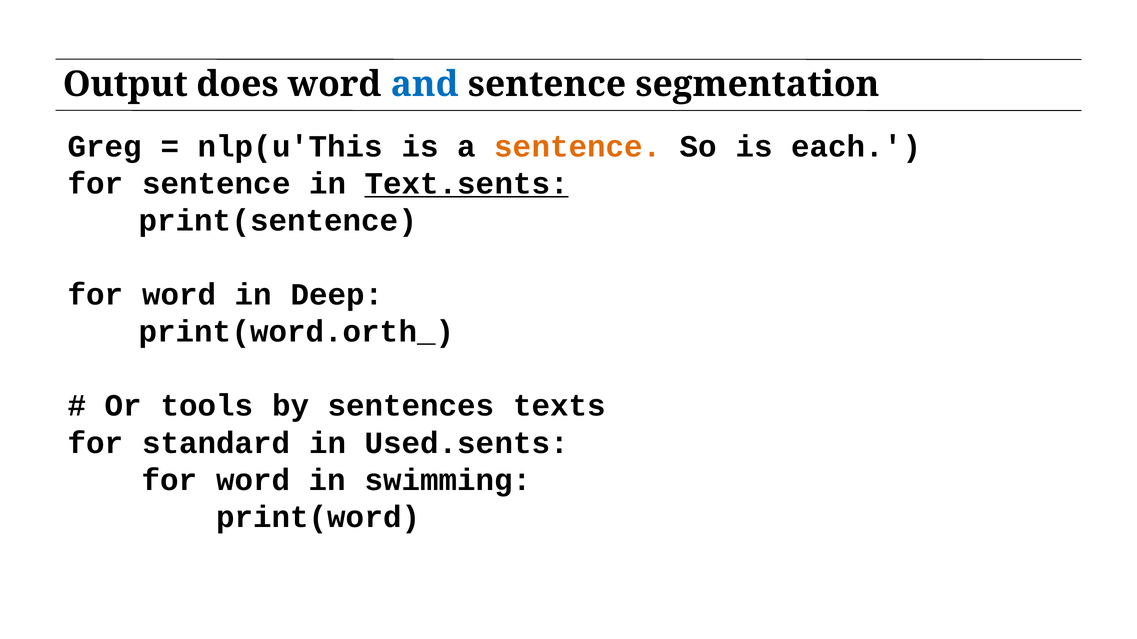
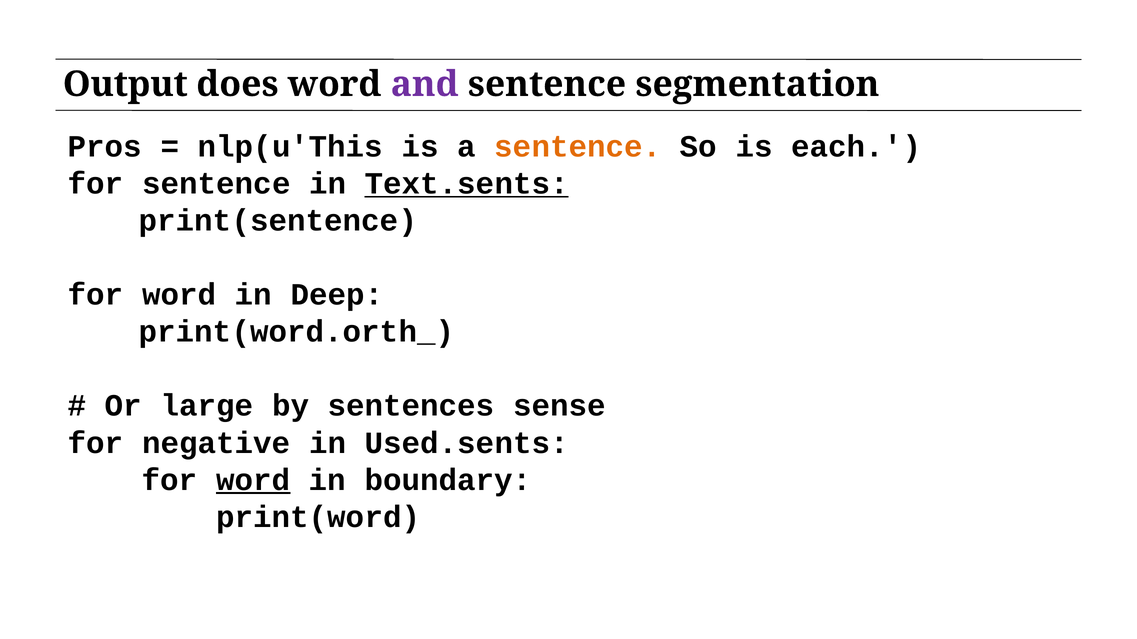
and colour: blue -> purple
Greg: Greg -> Pros
tools: tools -> large
texts: texts -> sense
standard: standard -> negative
word at (253, 479) underline: none -> present
swimming: swimming -> boundary
